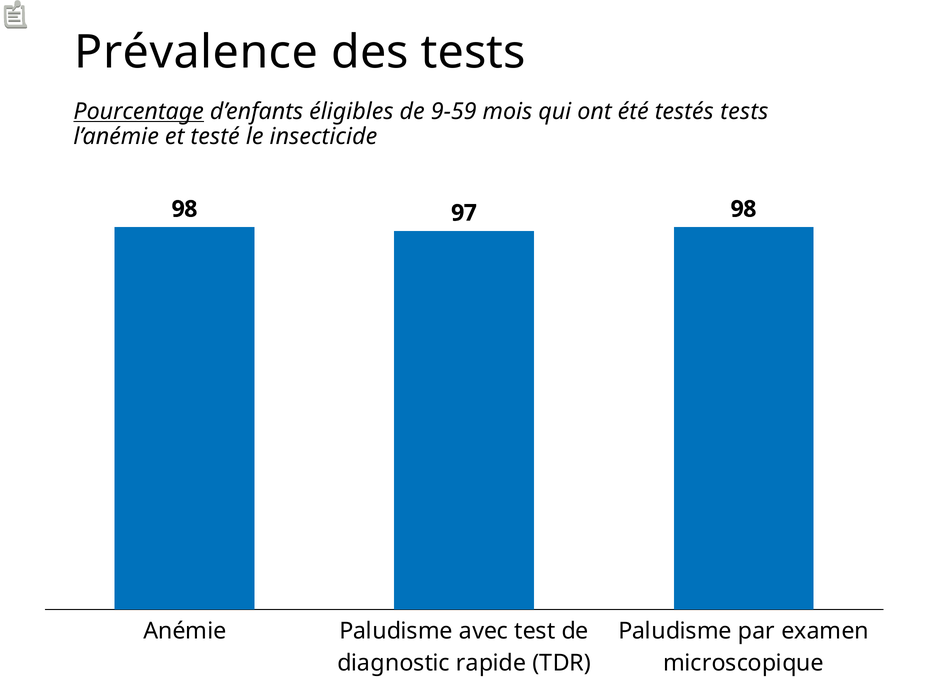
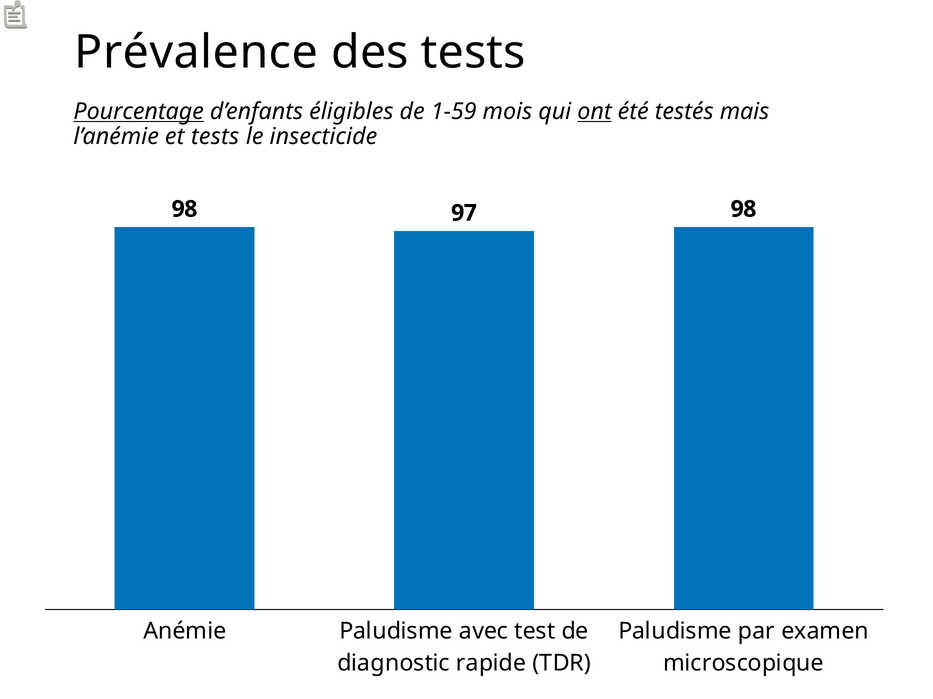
9-59: 9-59 -> 1-59
ont underline: none -> present
testés tests: tests -> mais
et testé: testé -> tests
